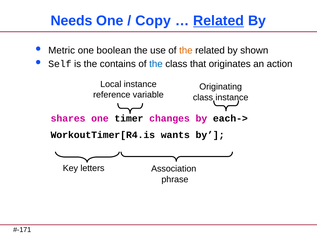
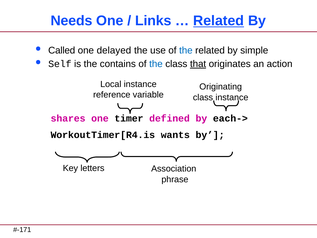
Copy: Copy -> Links
Metric: Metric -> Called
boolean: boolean -> delayed
the at (186, 50) colour: orange -> blue
shown: shown -> simple
that underline: none -> present
changes: changes -> defined
